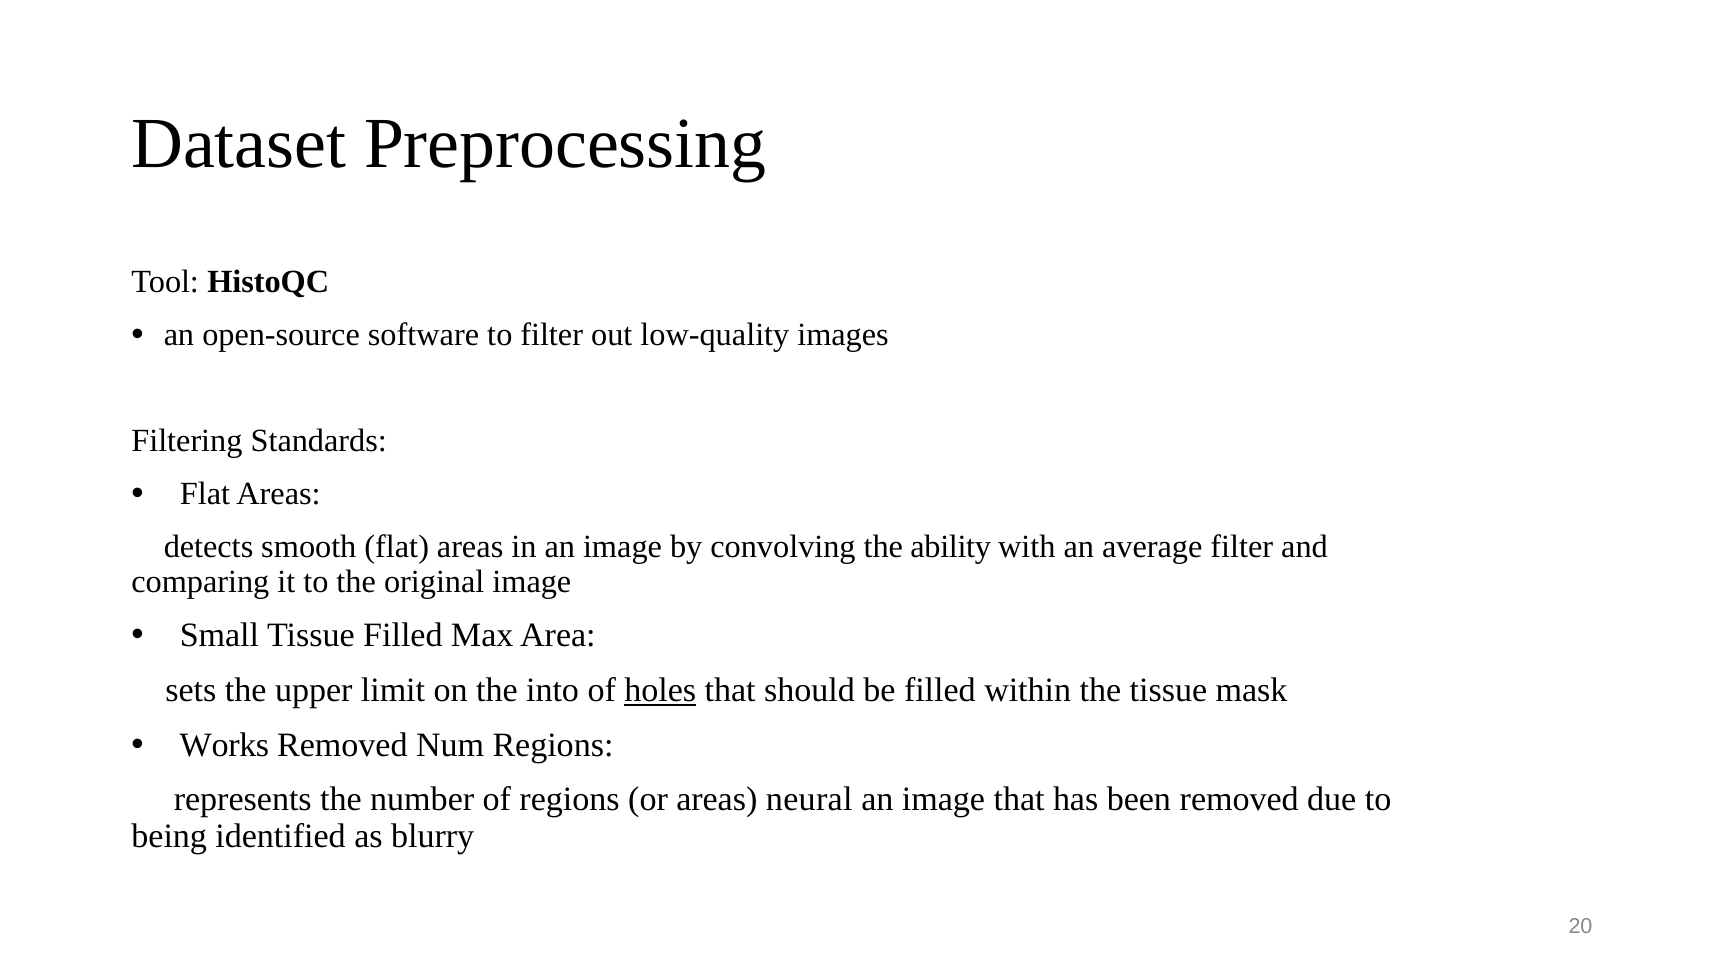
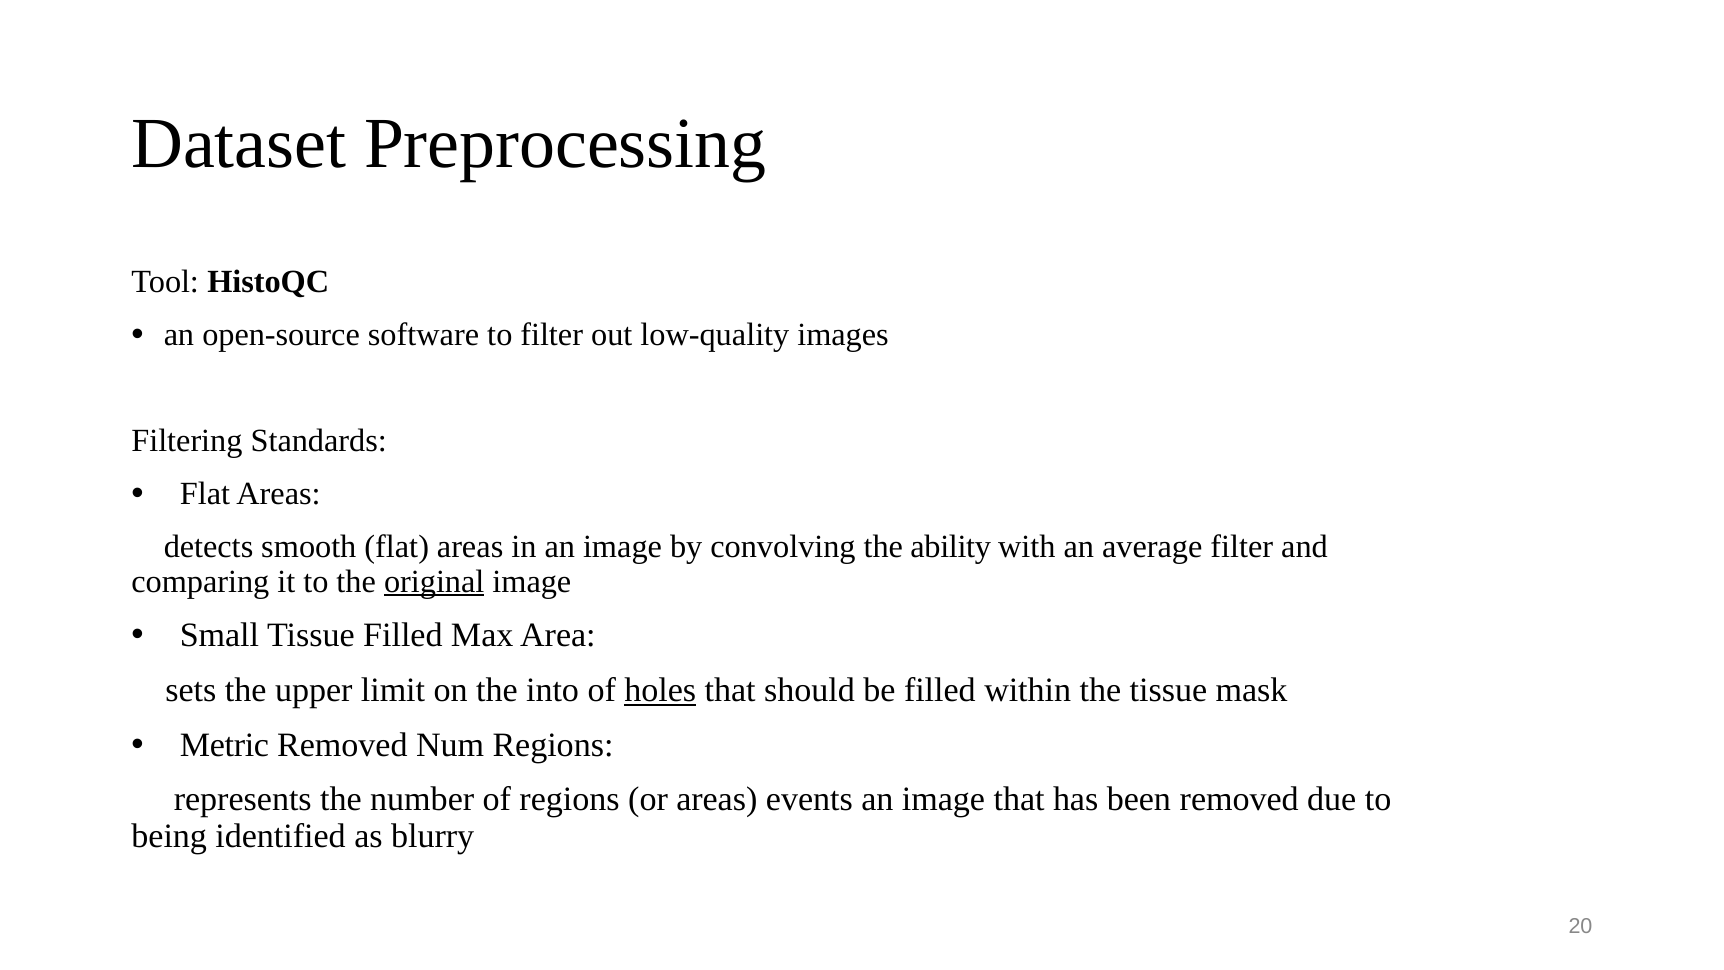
original underline: none -> present
Works: Works -> Metric
neural: neural -> events
